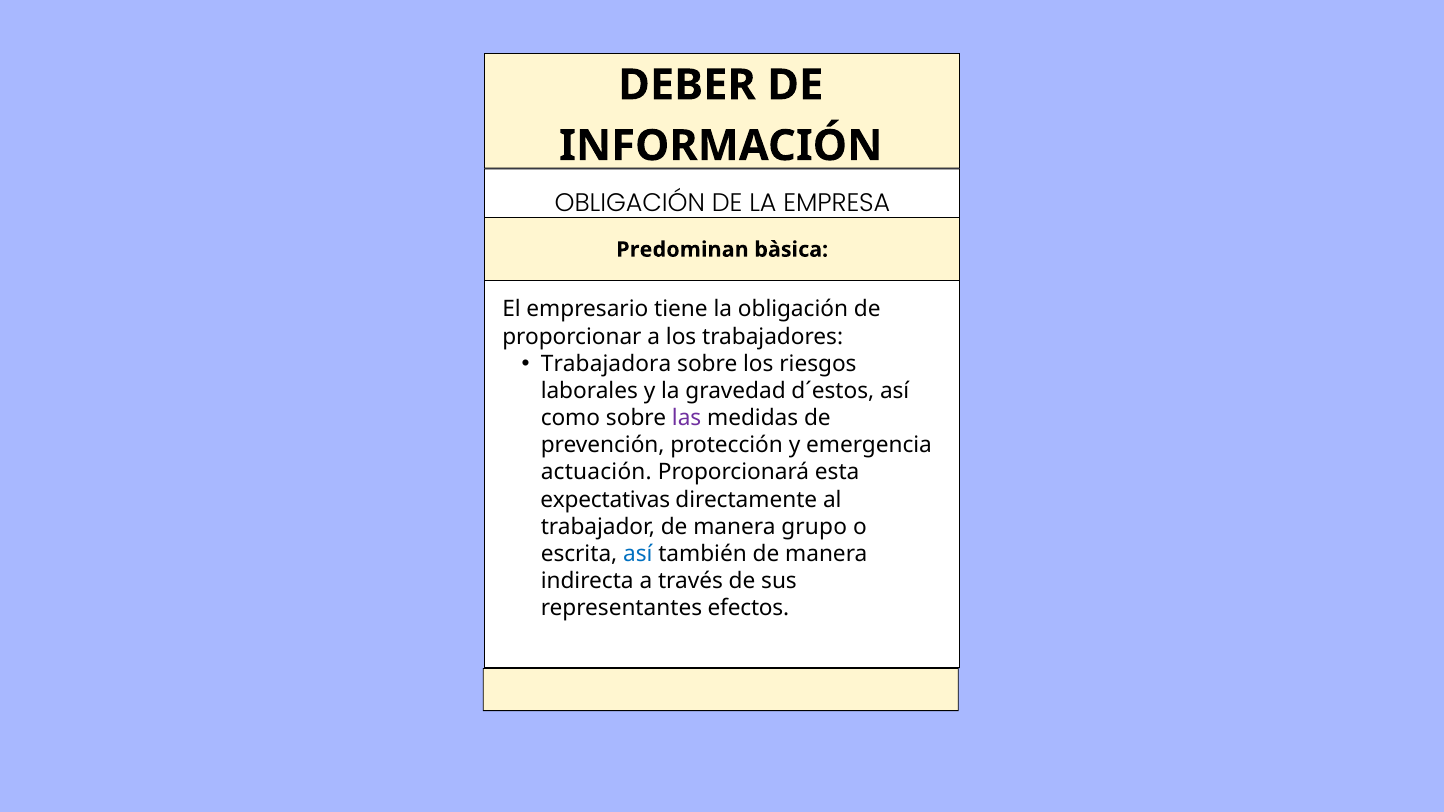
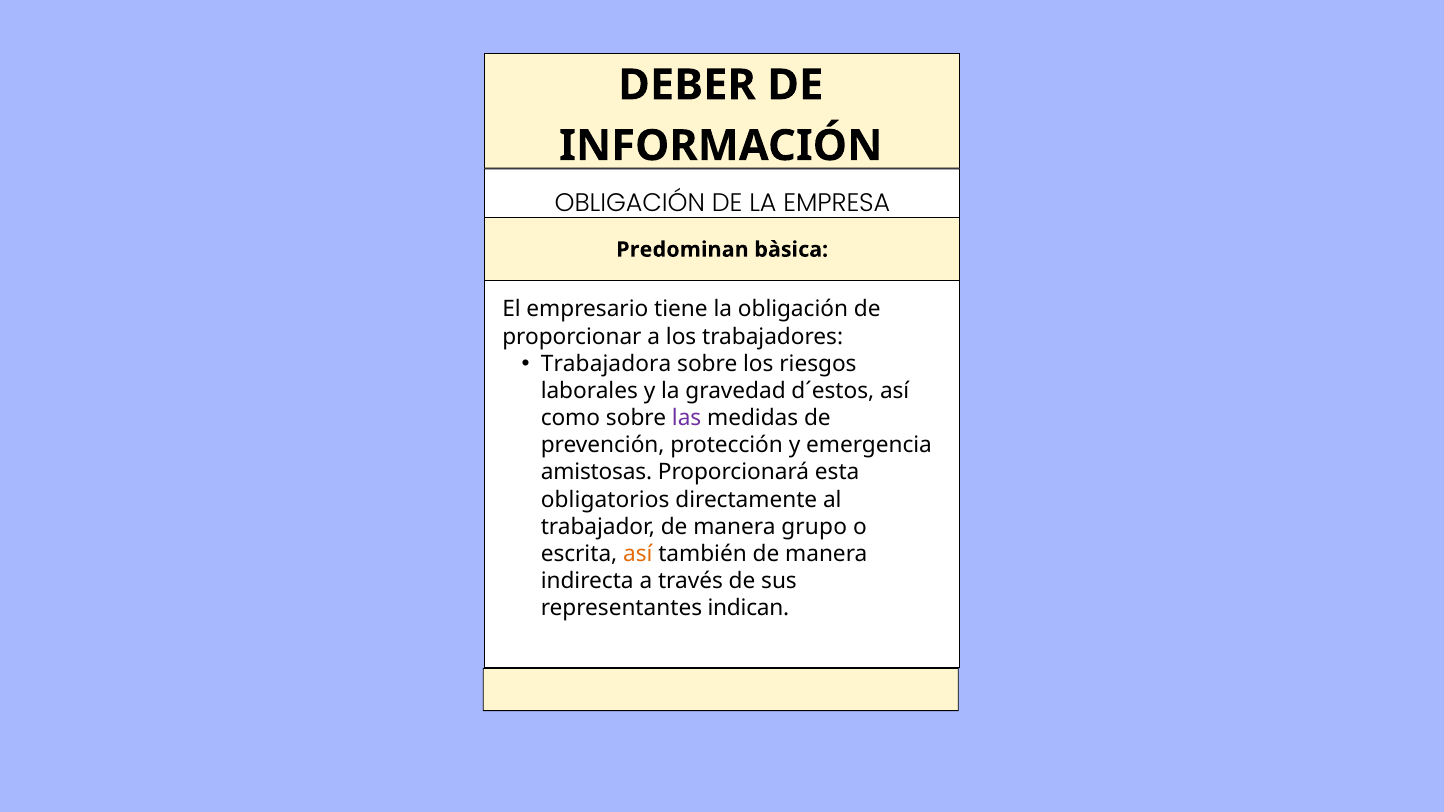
actuación: actuación -> amistosas
expectativas: expectativas -> obligatorios
así at (638, 554) colour: blue -> orange
efectos: efectos -> indican
